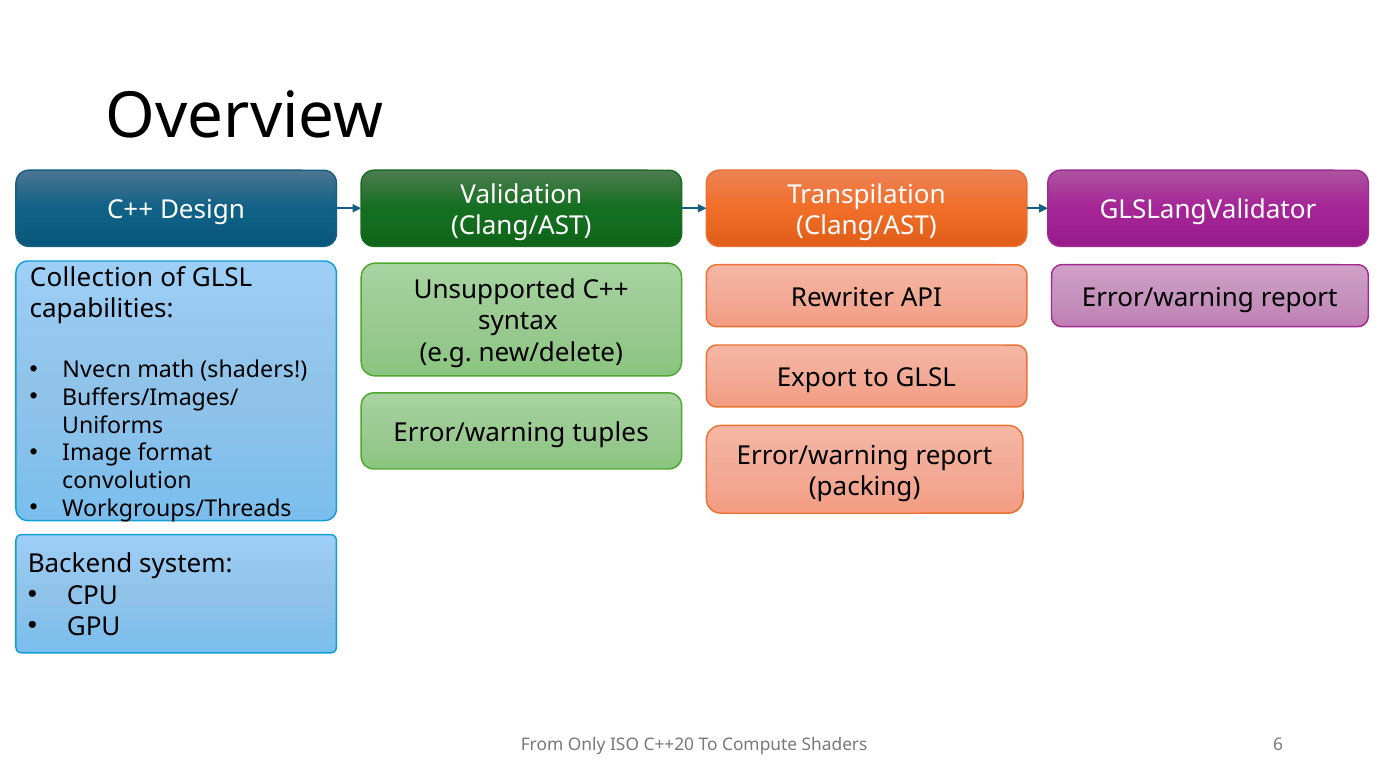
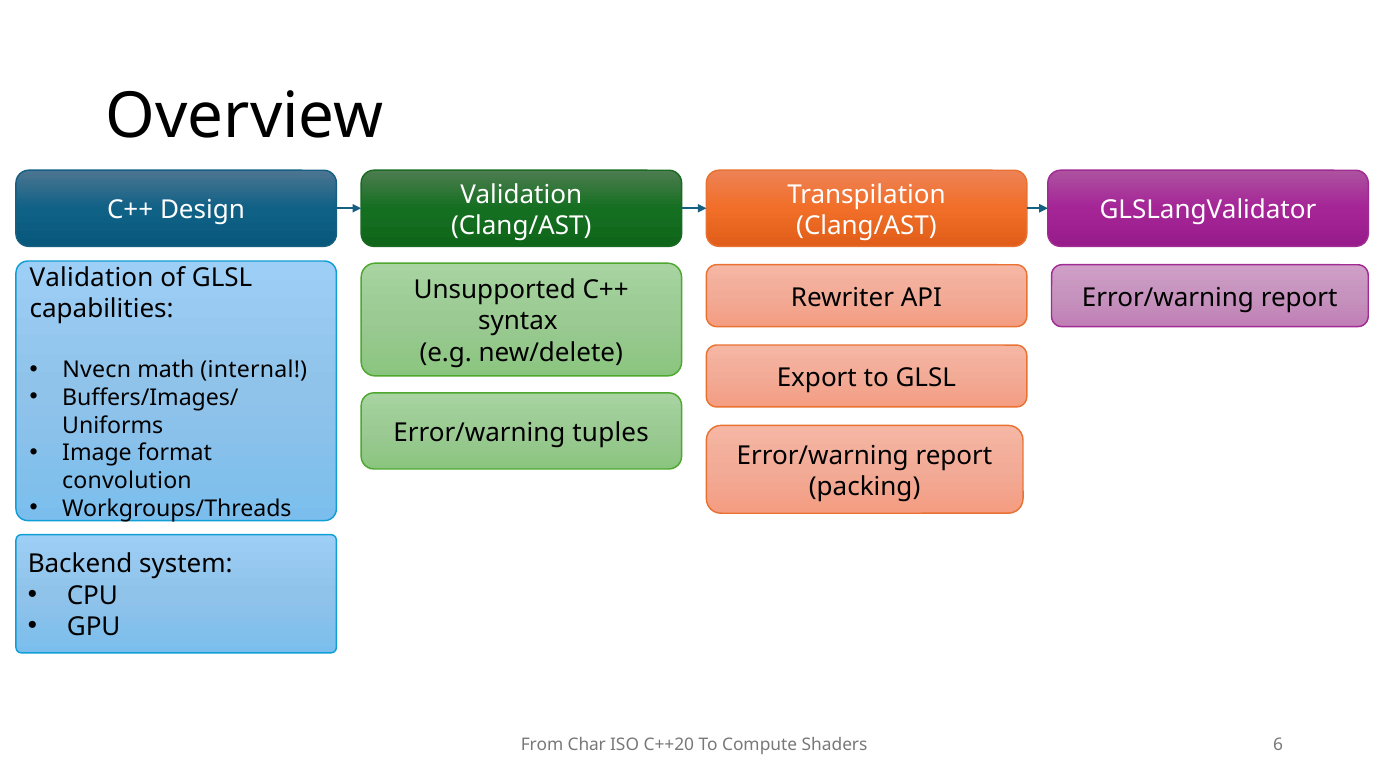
Collection at (92, 278): Collection -> Validation
math shaders: shaders -> internal
Only: Only -> Char
